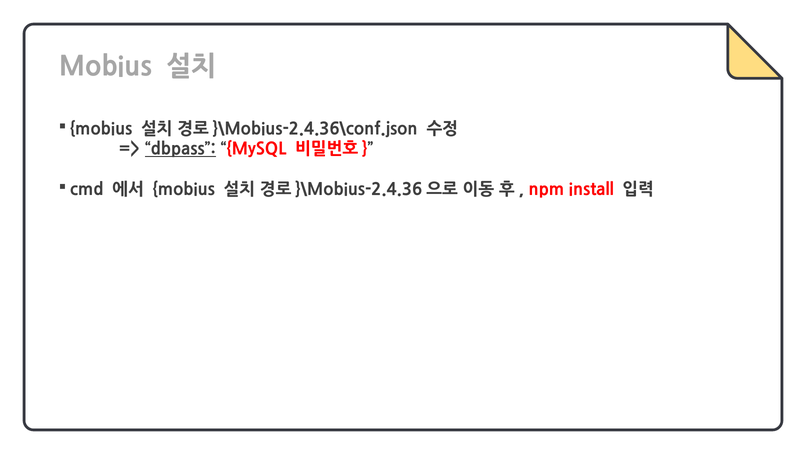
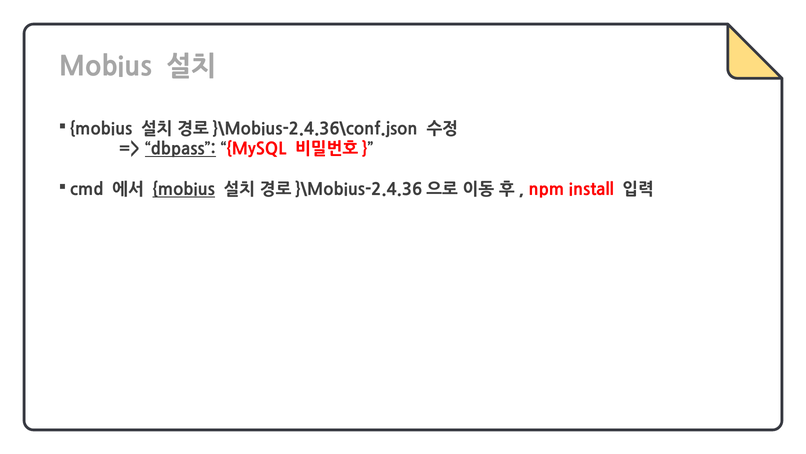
mobius at (184, 190) underline: none -> present
